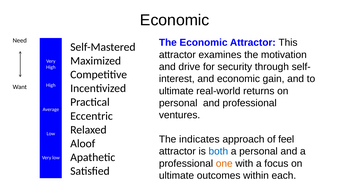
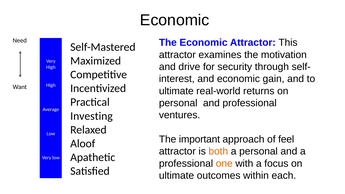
Eccentric: Eccentric -> Investing
indicates: indicates -> important
both colour: blue -> orange
